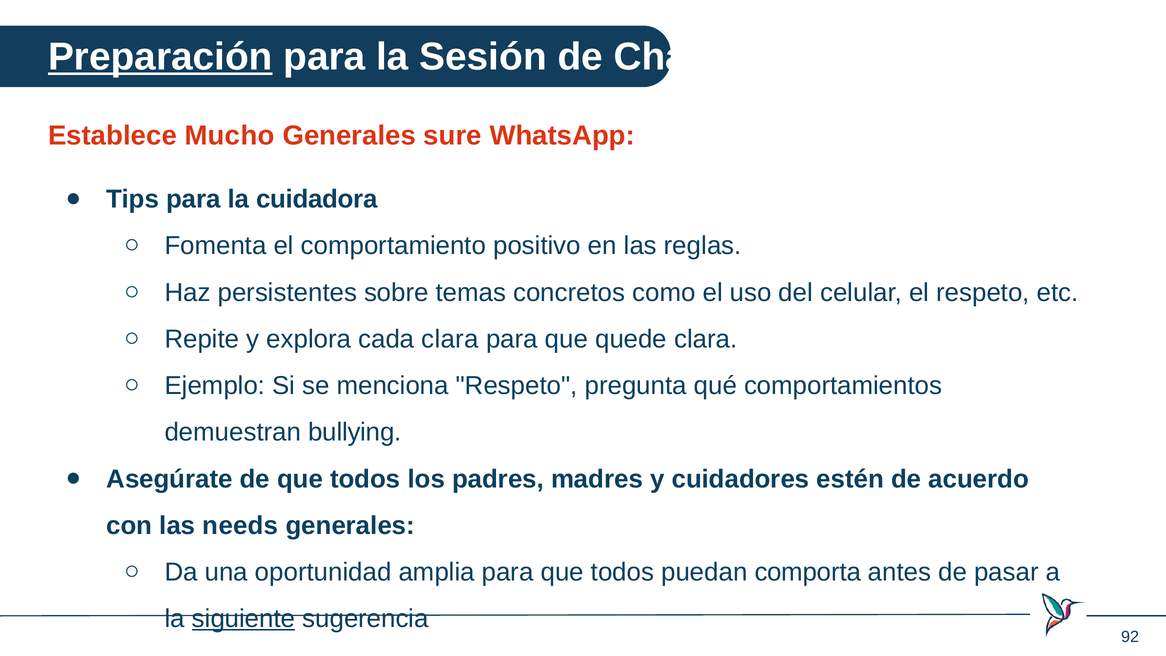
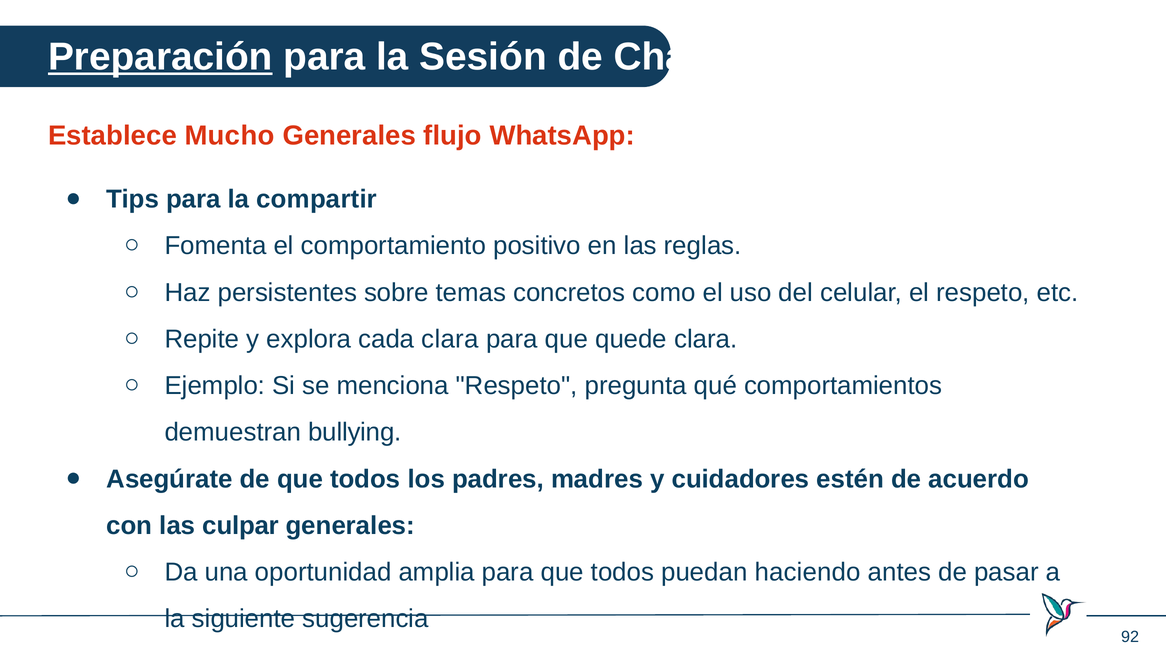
sure: sure -> flujo
cuidadora: cuidadora -> compartir
needs: needs -> culpar
comporta: comporta -> haciendo
siguiente underline: present -> none
